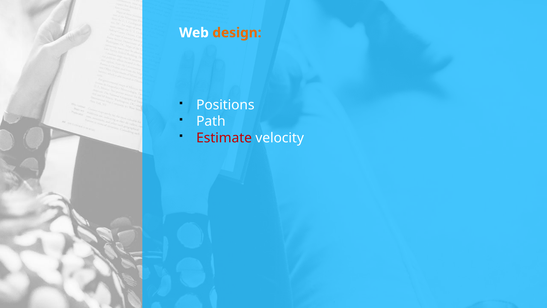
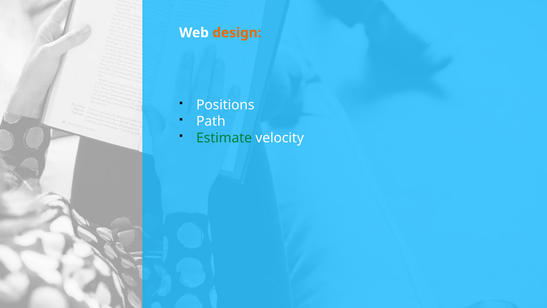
Estimate colour: red -> green
